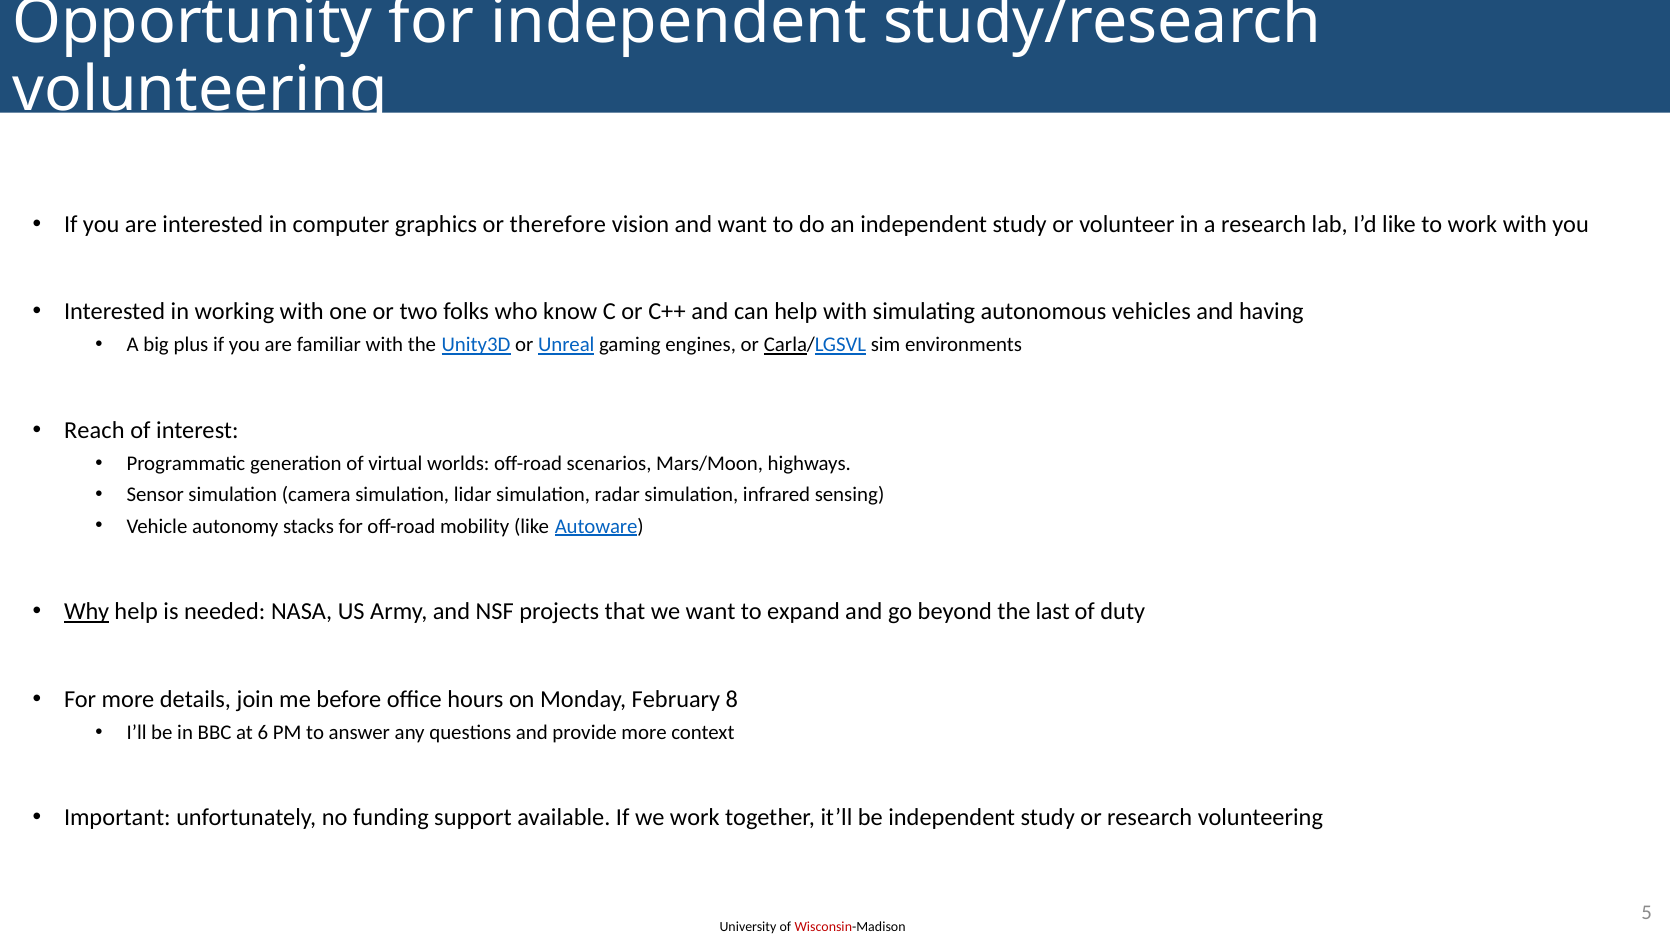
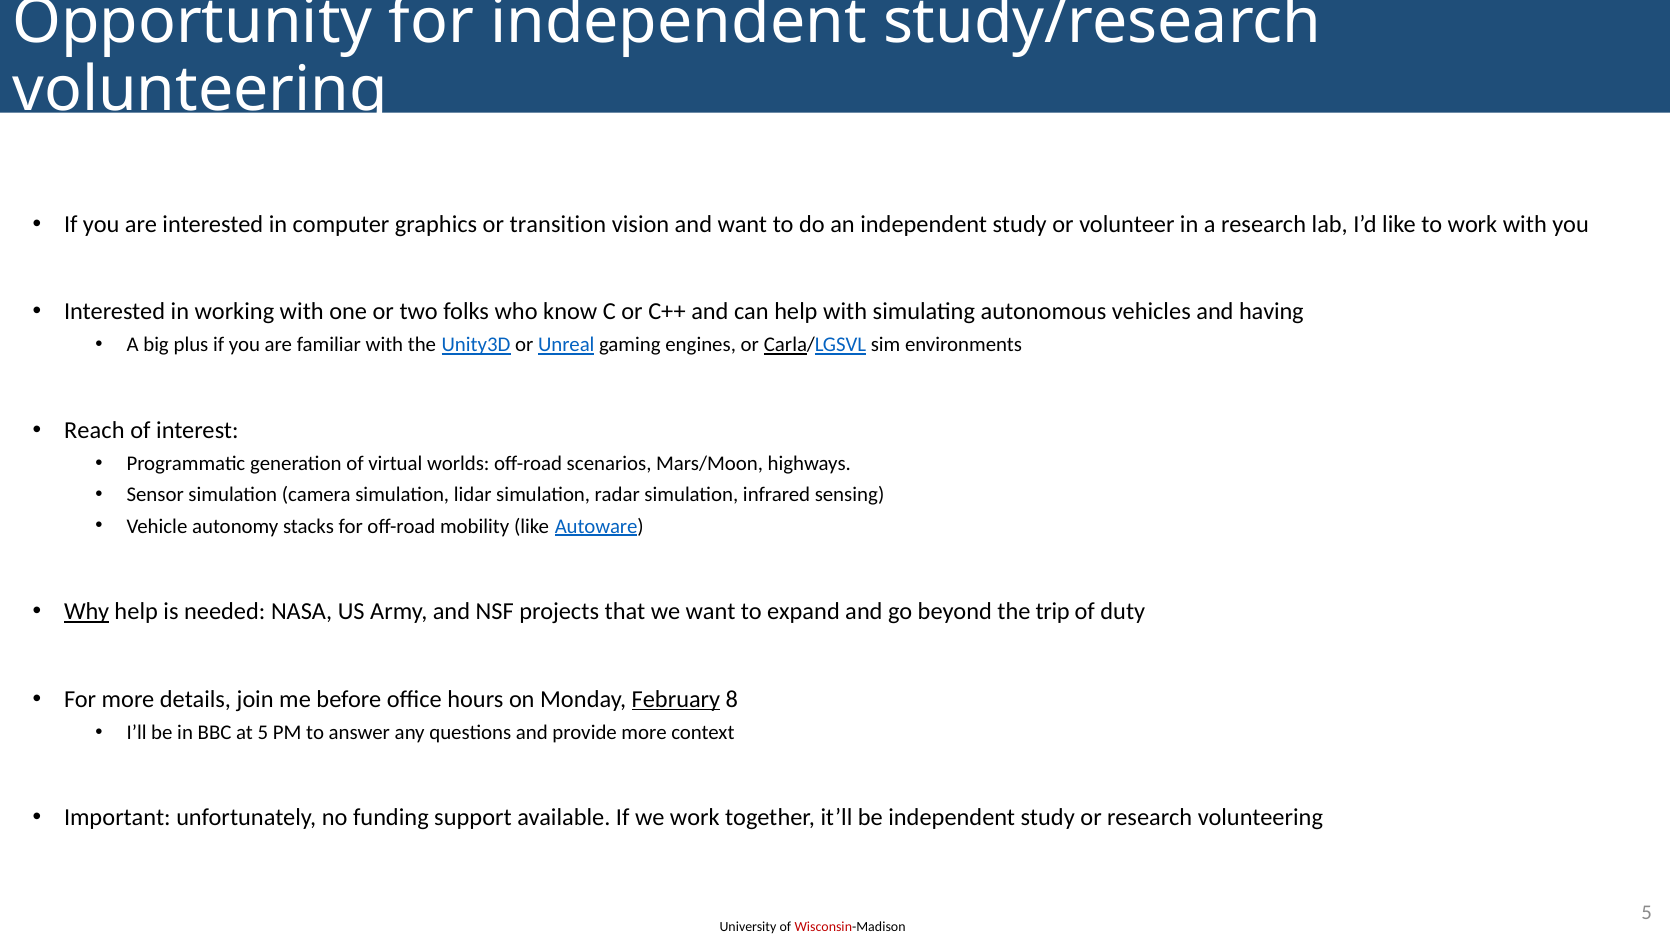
therefore: therefore -> transition
last: last -> trip
February underline: none -> present
at 6: 6 -> 5
